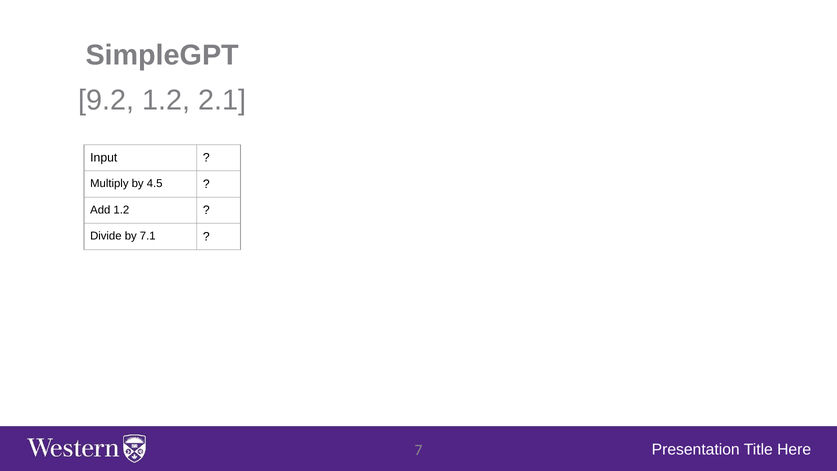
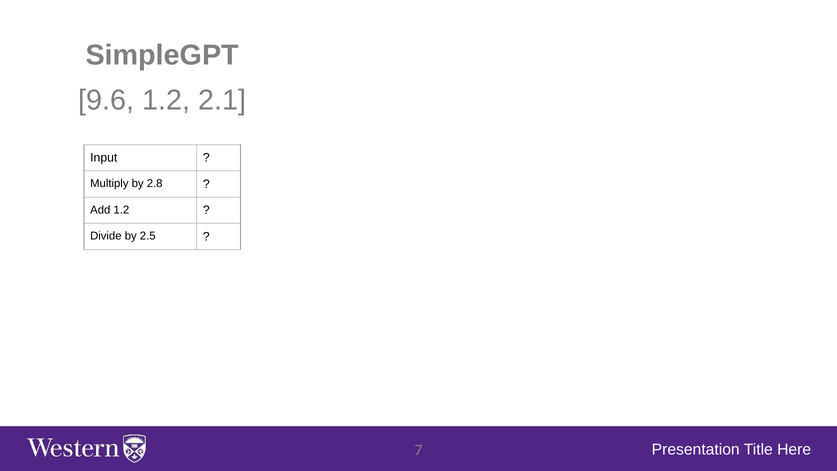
9.2: 9.2 -> 9.6
4.5: 4.5 -> 2.8
7.1: 7.1 -> 2.5
